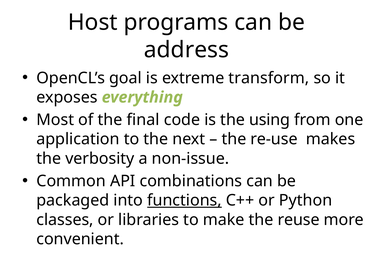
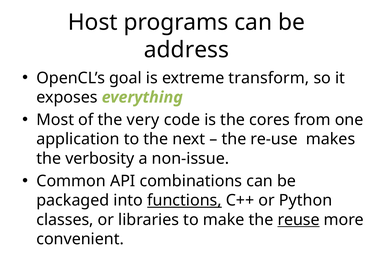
final: final -> very
using: using -> cores
reuse underline: none -> present
